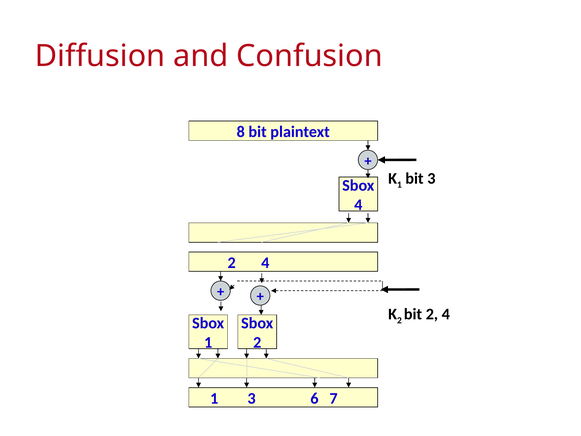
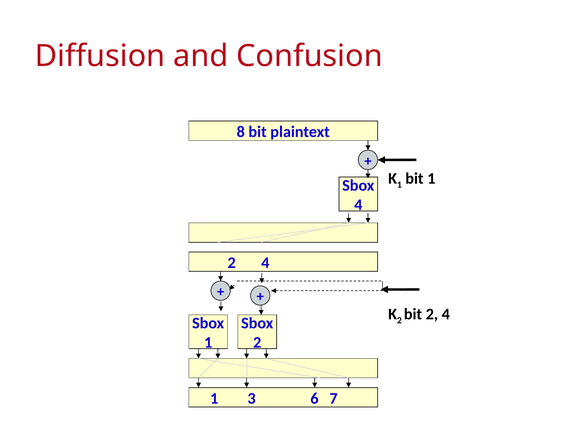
bit 3: 3 -> 1
